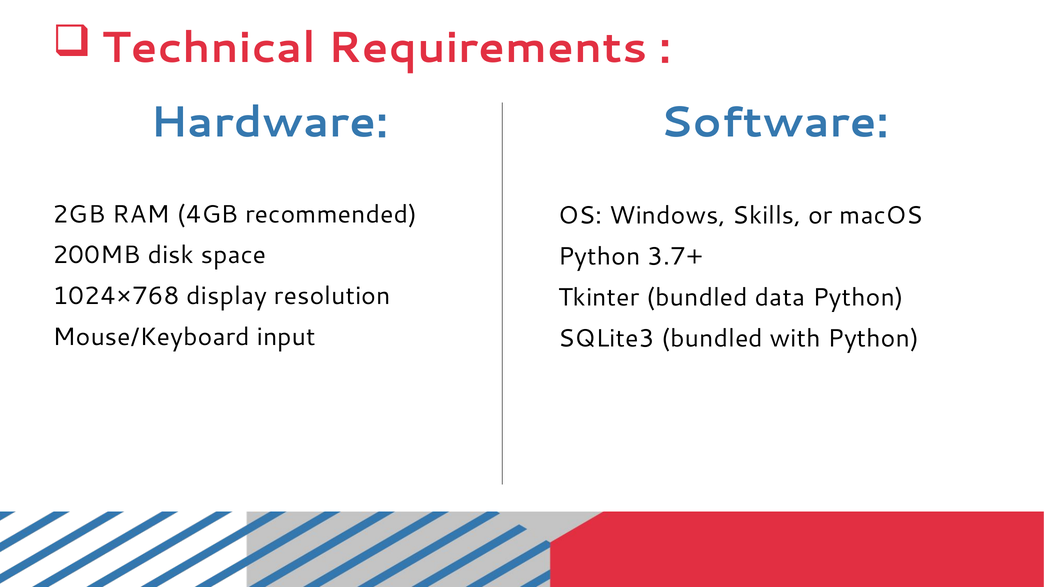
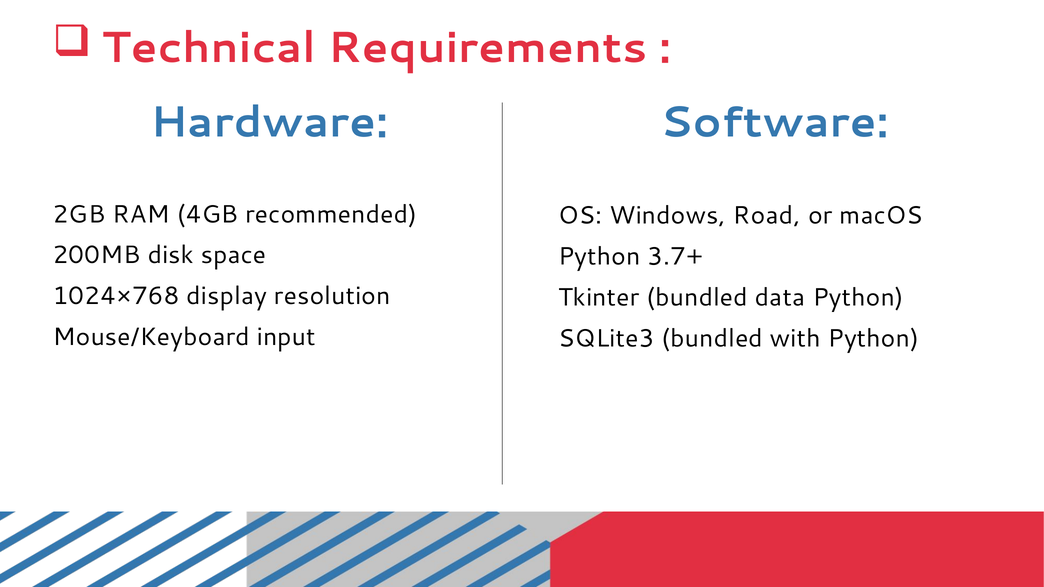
Skills: Skills -> Road
